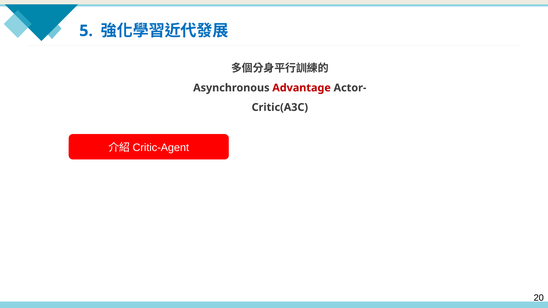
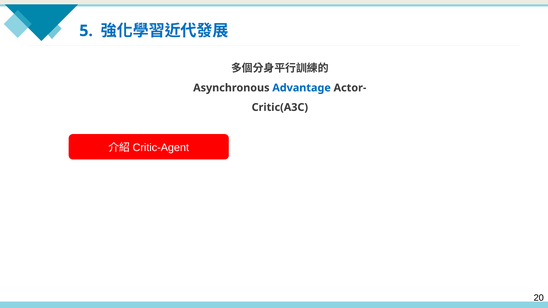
Advantage colour: red -> blue
